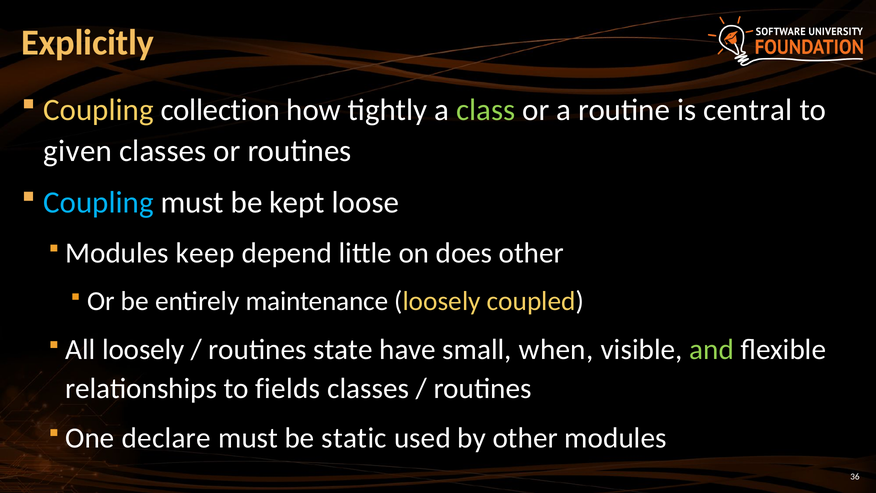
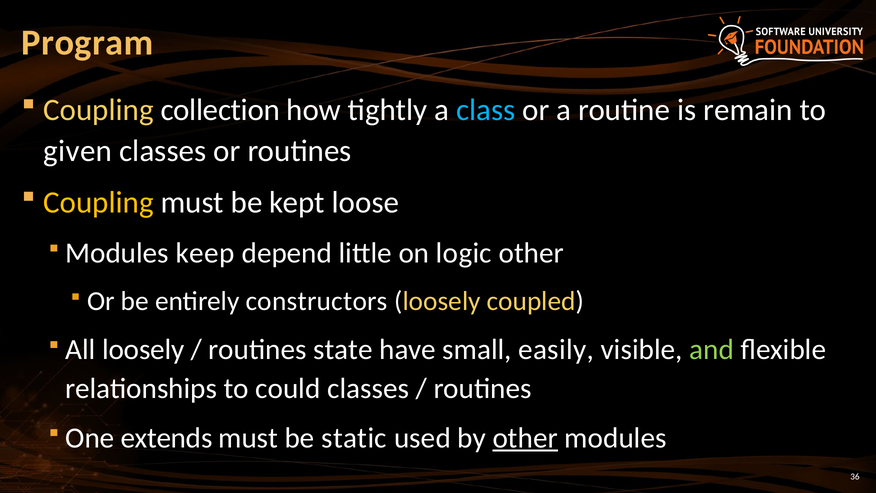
Explicitly: Explicitly -> Program
class colour: light green -> light blue
central: central -> remain
Coupling at (99, 203) colour: light blue -> yellow
does: does -> logic
maintenance: maintenance -> constructors
when: when -> easily
fields: fields -> could
declare: declare -> extends
other at (525, 438) underline: none -> present
